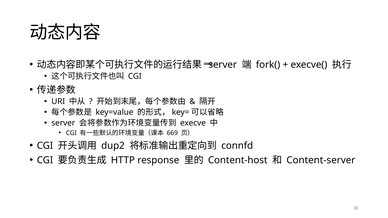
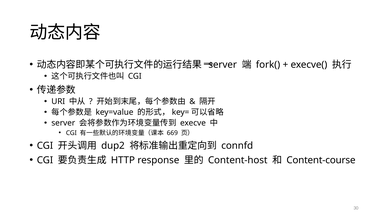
Content-server: Content-server -> Content-course
